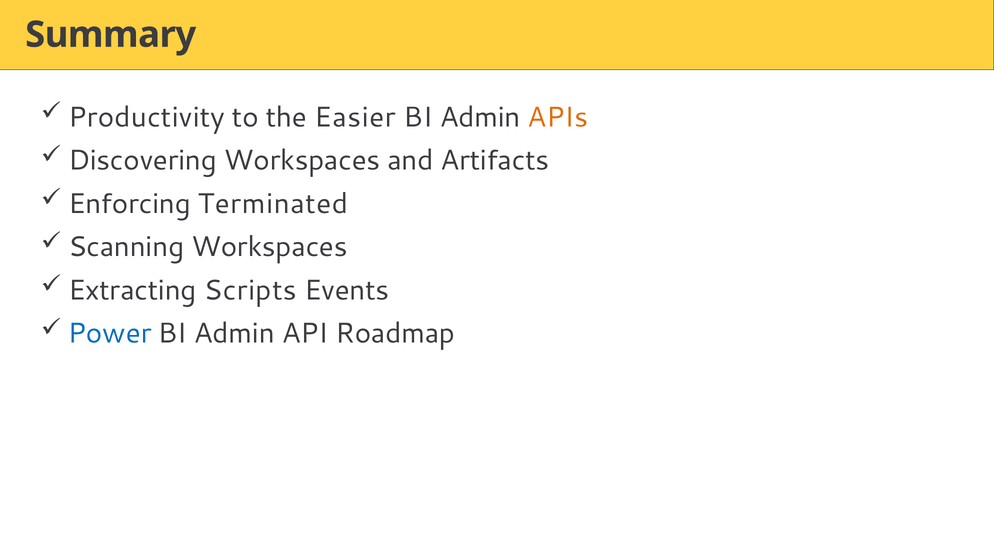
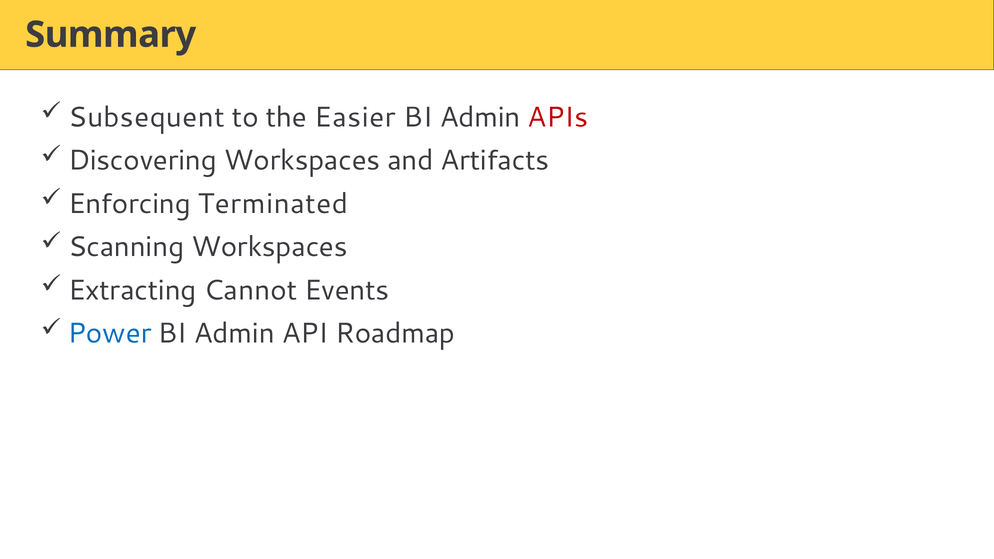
Productivity: Productivity -> Subsequent
APIs colour: orange -> red
Scripts: Scripts -> Cannot
